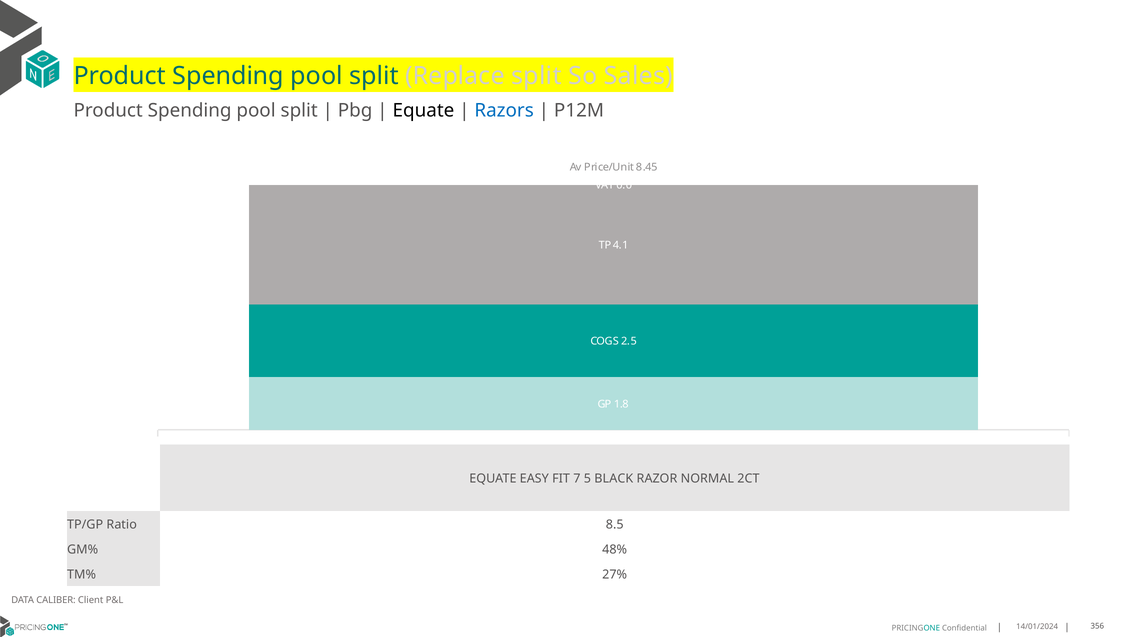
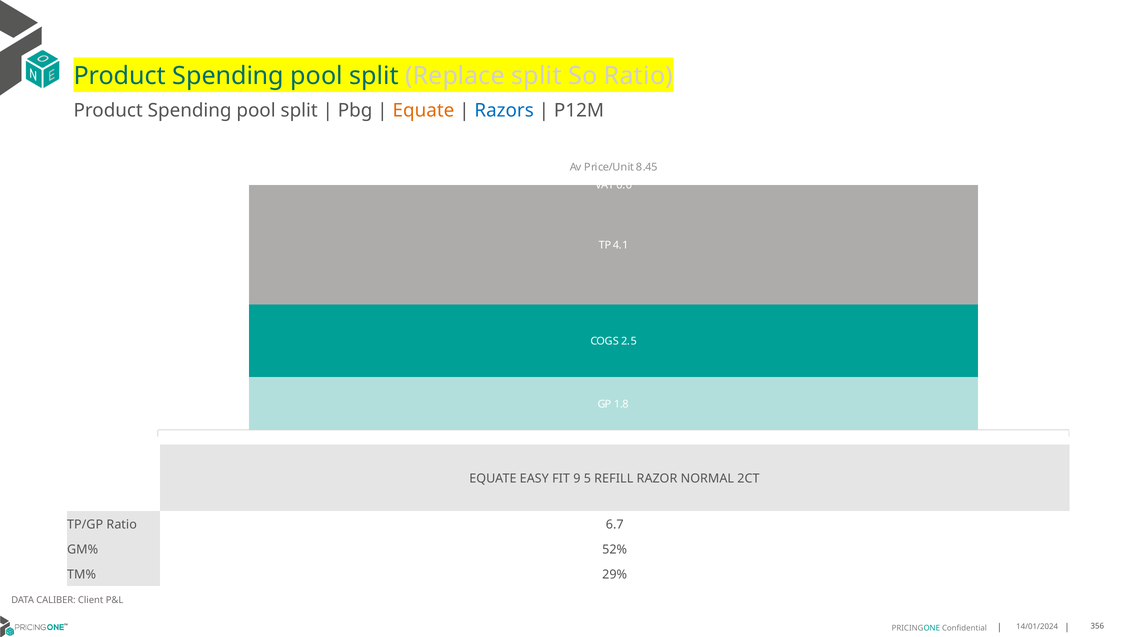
So Sales: Sales -> Ratio
Equate at (423, 110) colour: black -> orange
7: 7 -> 9
BLACK: BLACK -> REFILL
8.5: 8.5 -> 6.7
48%: 48% -> 52%
27%: 27% -> 29%
